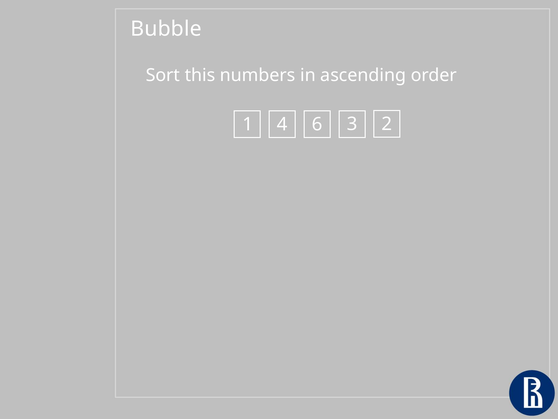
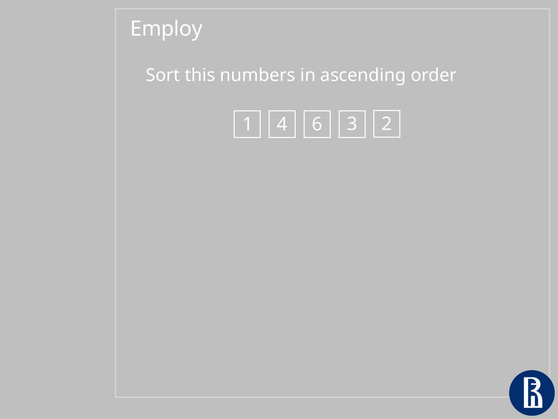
Bubble: Bubble -> Employ
